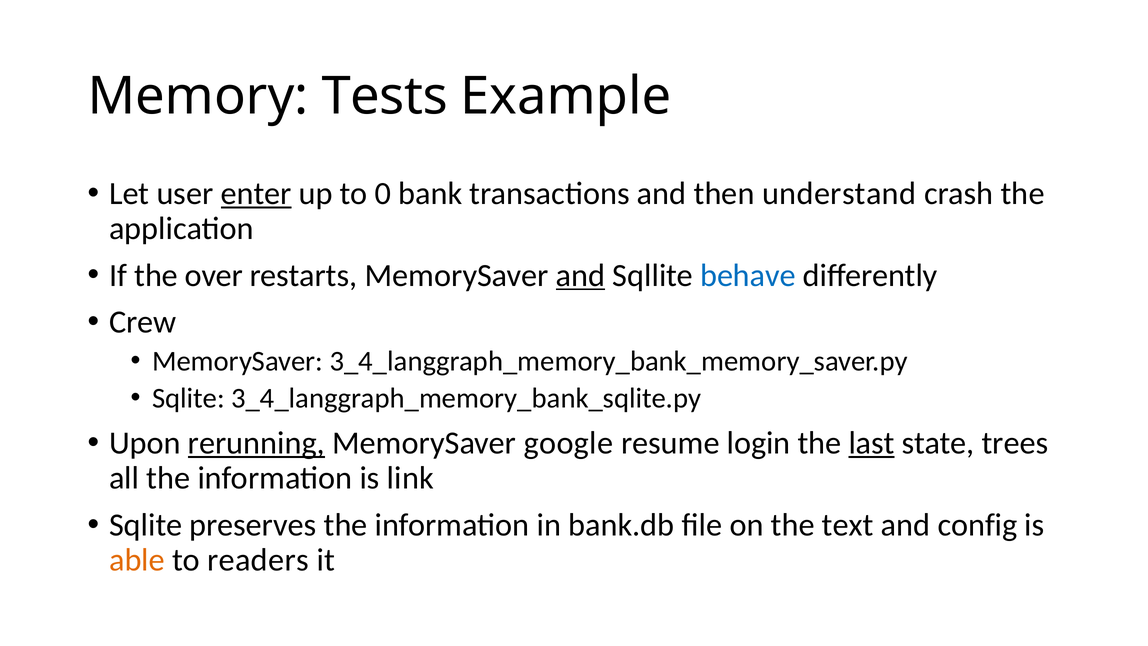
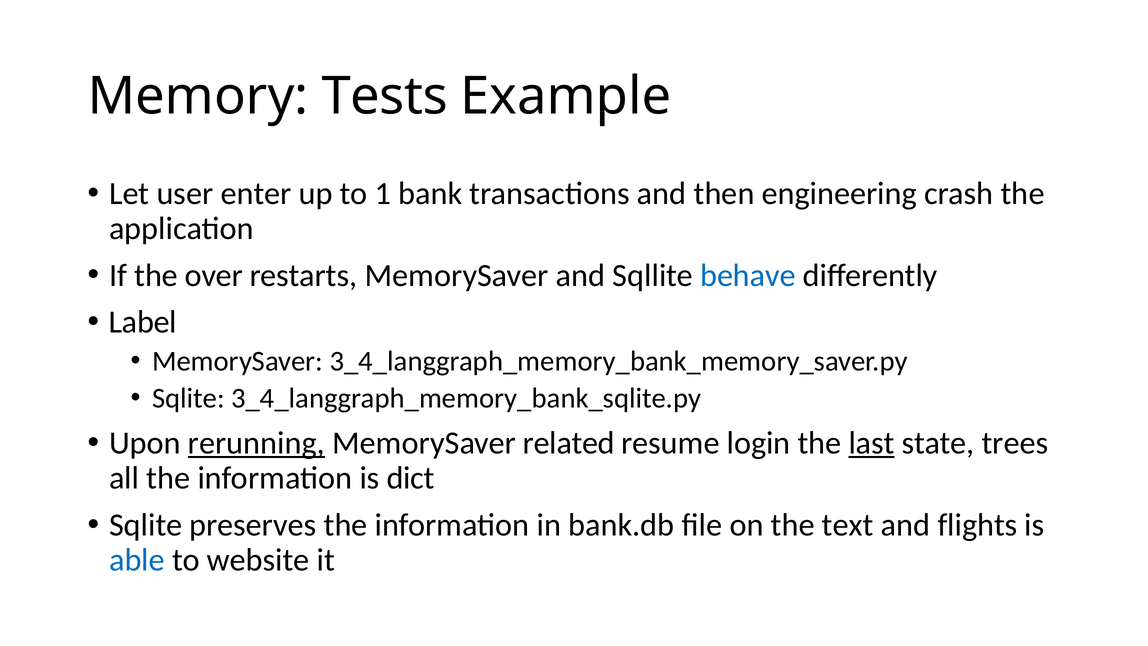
enter underline: present -> none
0: 0 -> 1
understand: understand -> engineering
and at (580, 275) underline: present -> none
Crew: Crew -> Label
google: google -> related
link: link -> dict
config: config -> flights
able colour: orange -> blue
readers: readers -> website
